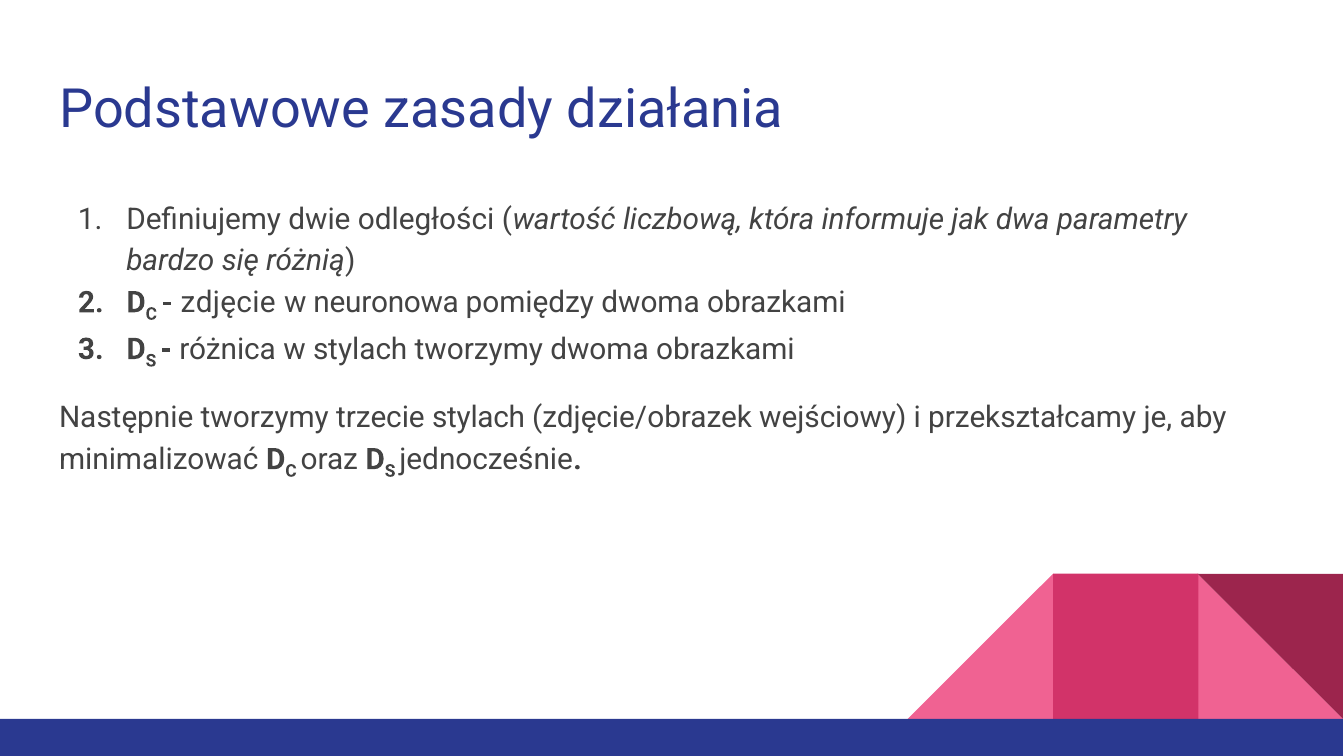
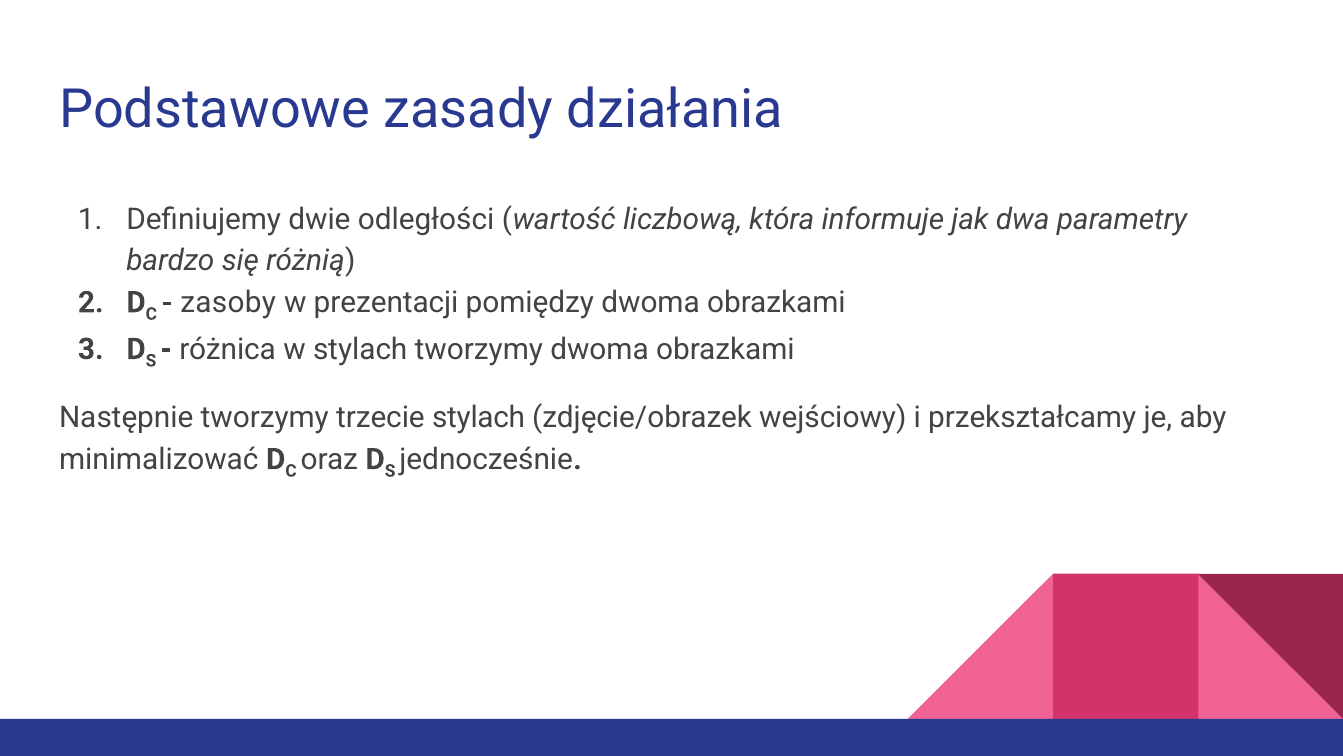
zdjęcie: zdjęcie -> zasoby
neuronowa: neuronowa -> prezentacji
